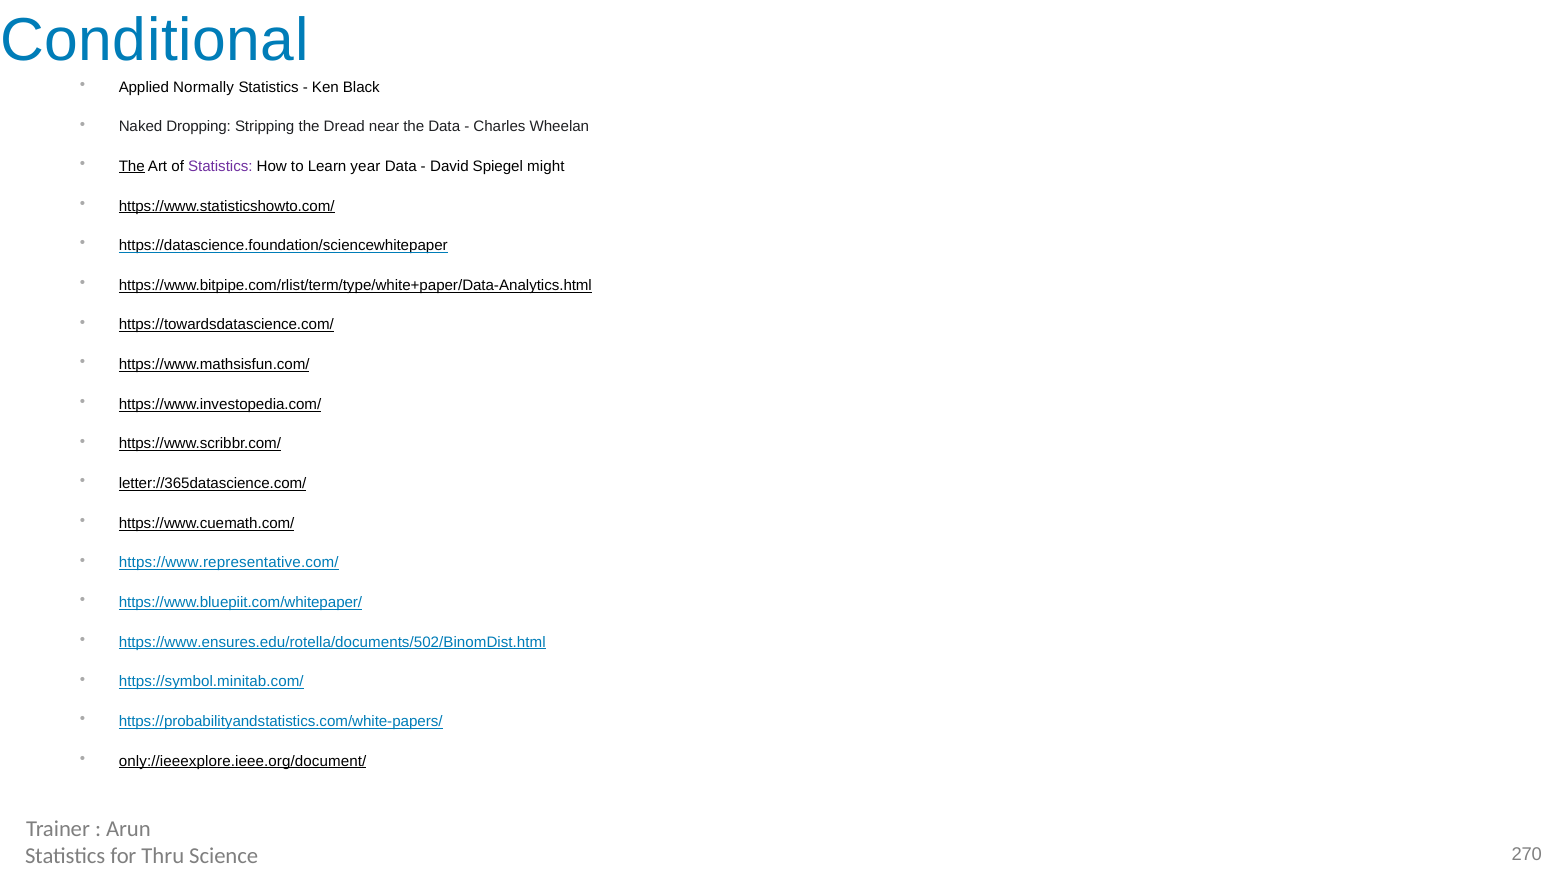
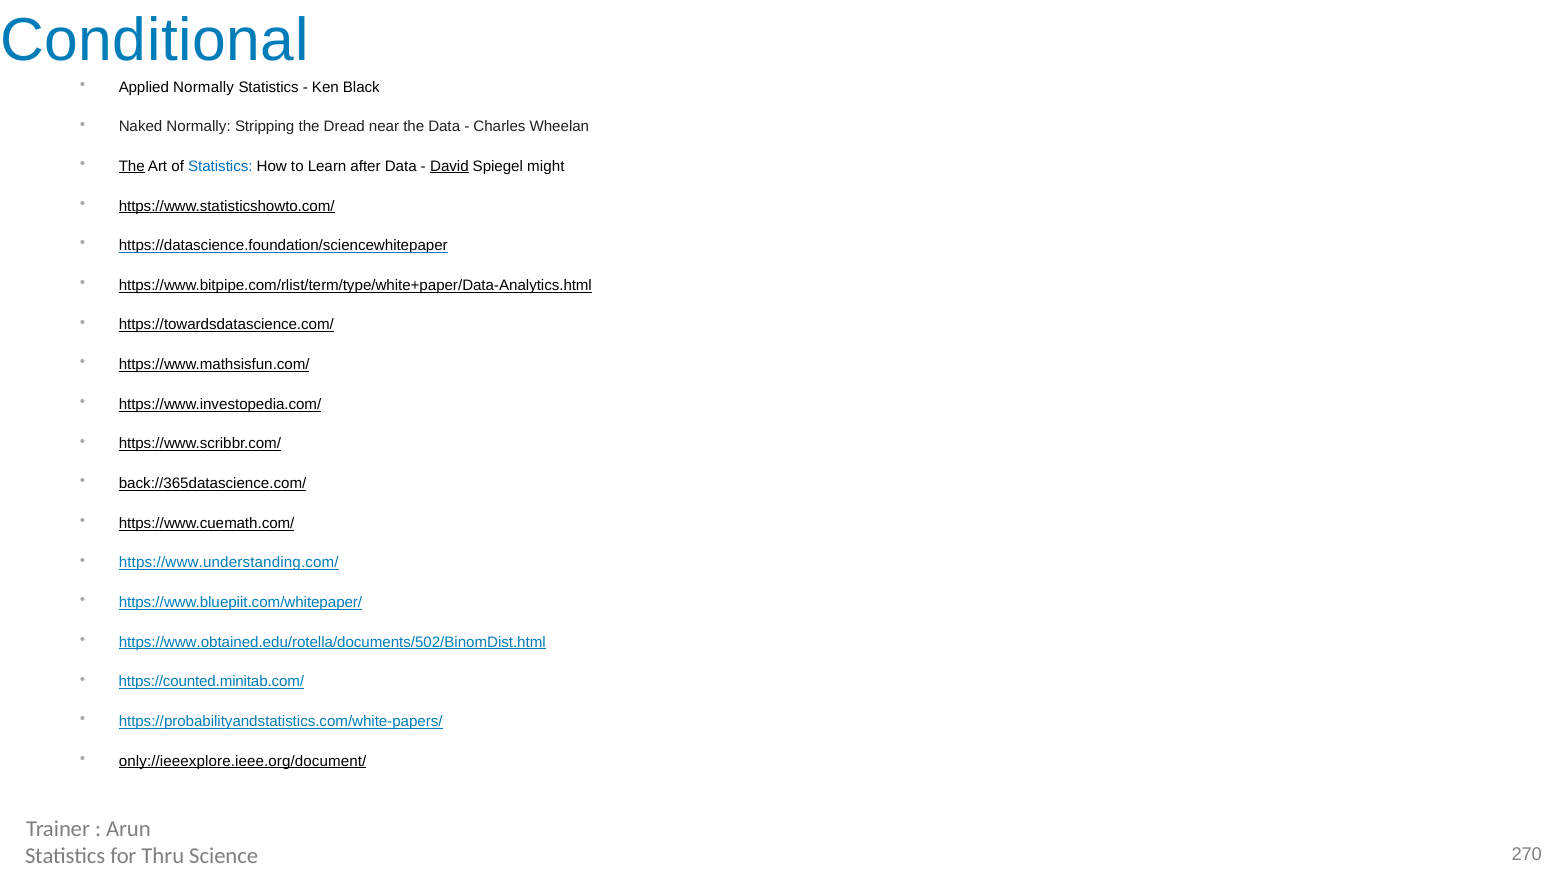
Naked Dropping: Dropping -> Normally
Statistics at (220, 166) colour: purple -> blue
year: year -> after
David underline: none -> present
letter://365datascience.com/: letter://365datascience.com/ -> back://365datascience.com/
https://www.representative.com/: https://www.representative.com/ -> https://www.understanding.com/
https://www.ensures.edu/rotella/documents/502/BinomDist.html: https://www.ensures.edu/rotella/documents/502/BinomDist.html -> https://www.obtained.edu/rotella/documents/502/BinomDist.html
https://symbol.minitab.com/: https://symbol.minitab.com/ -> https://counted.minitab.com/
